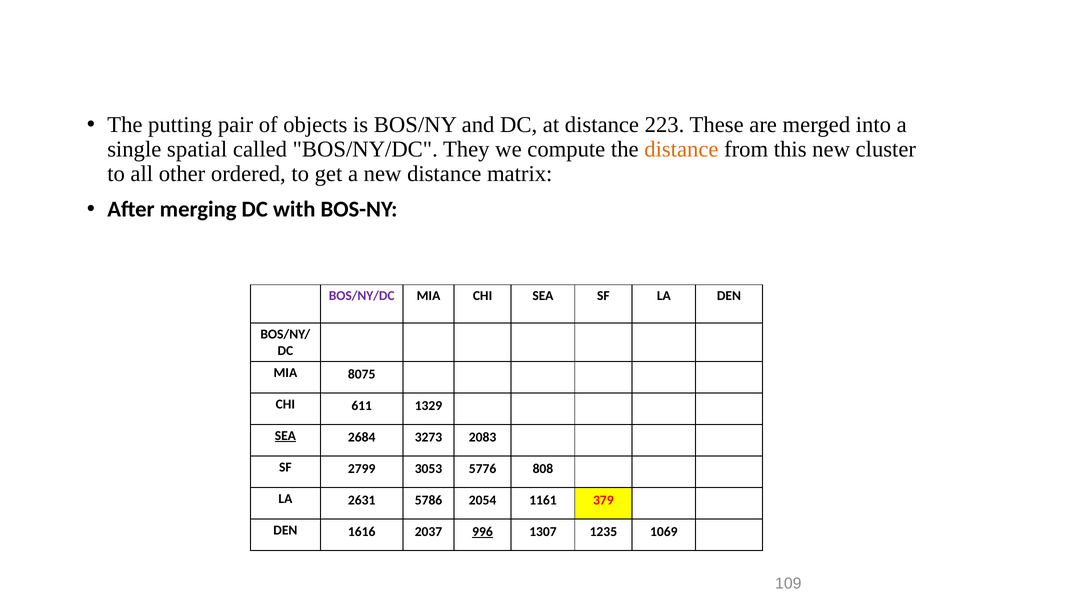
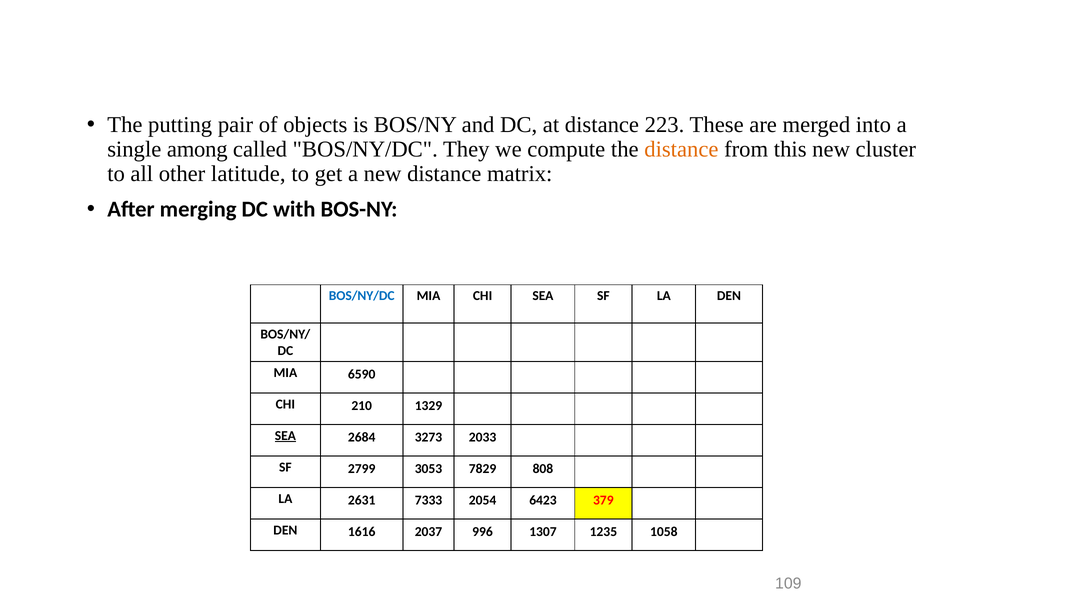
spatial: spatial -> among
ordered: ordered -> latitude
BOS/NY/DC at (362, 296) colour: purple -> blue
8075: 8075 -> 6590
611: 611 -> 210
2083: 2083 -> 2033
5776: 5776 -> 7829
5786: 5786 -> 7333
1161: 1161 -> 6423
996 underline: present -> none
1069: 1069 -> 1058
